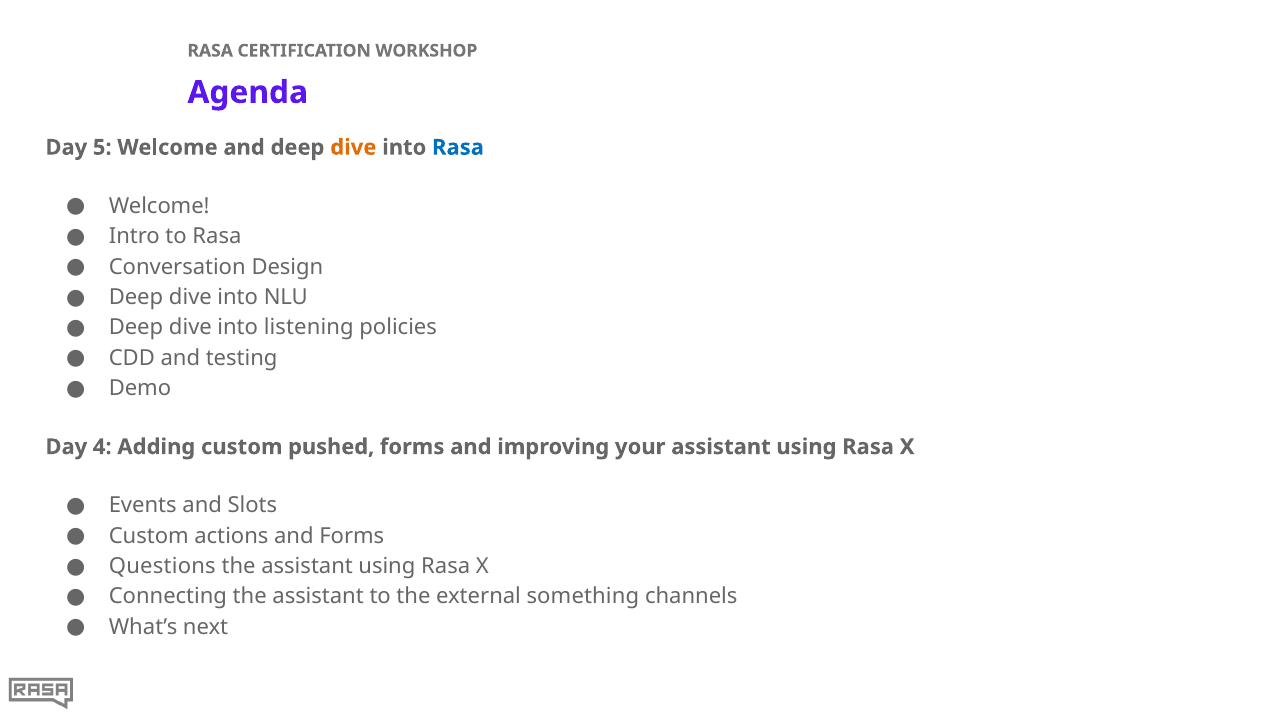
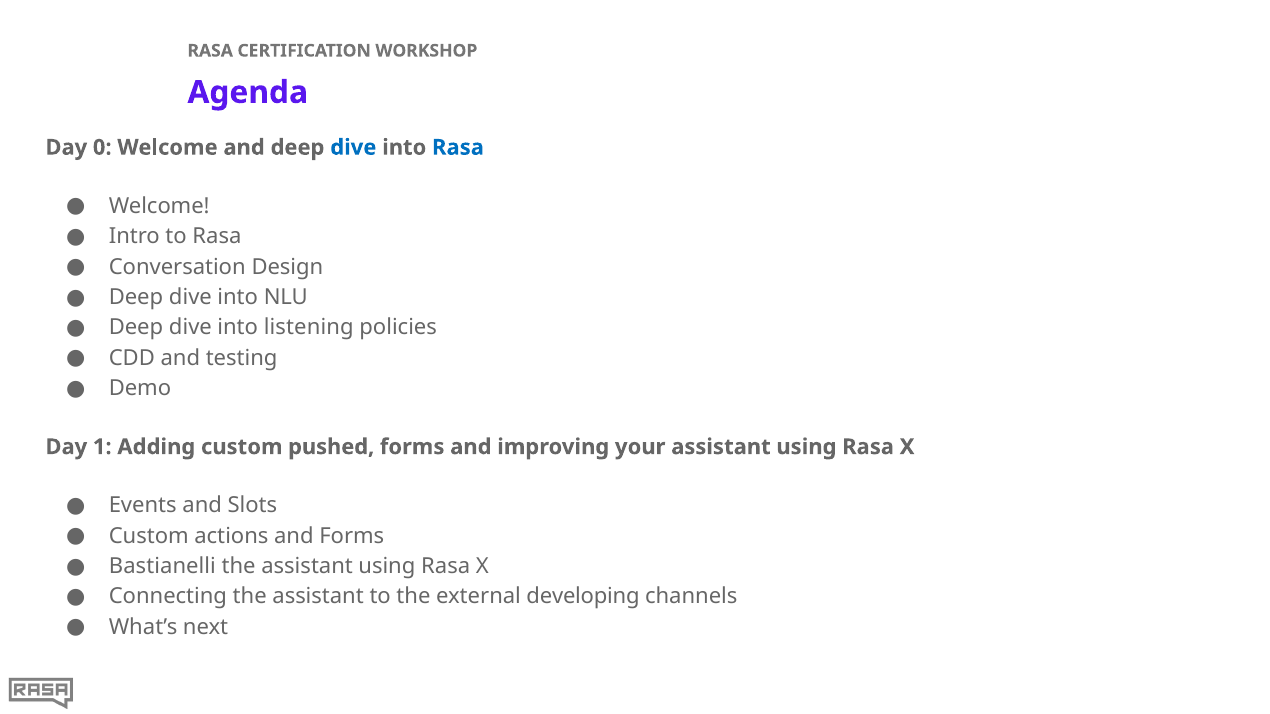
5: 5 -> 0
dive at (353, 148) colour: orange -> blue
4: 4 -> 1
Questions: Questions -> Bastianelli
something: something -> developing
